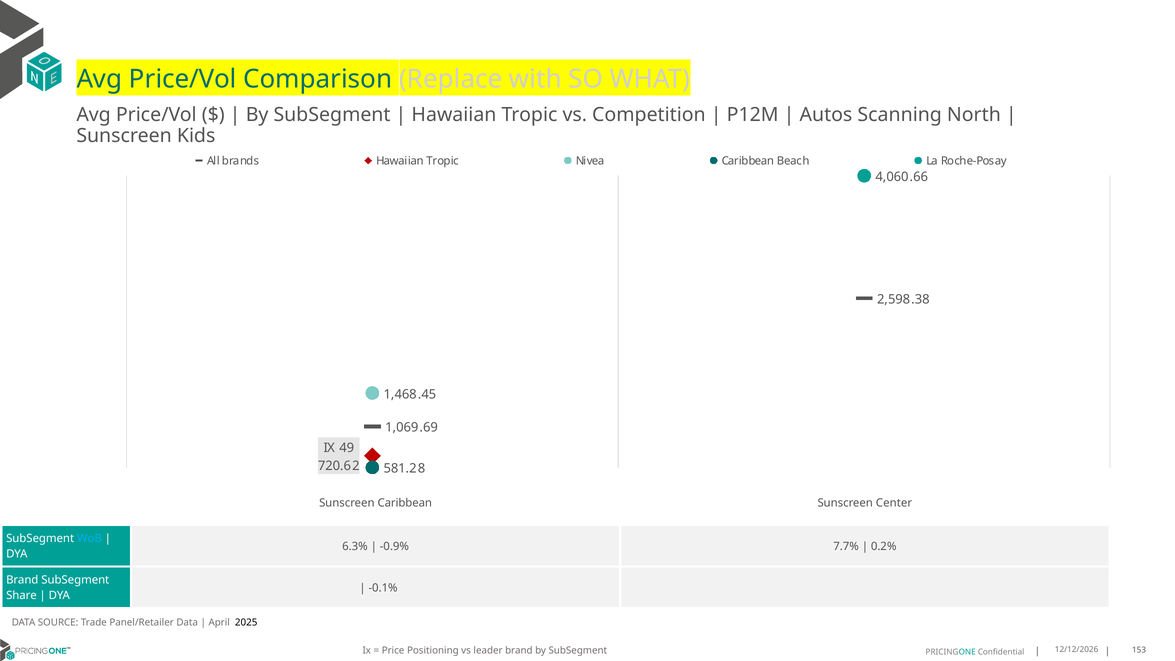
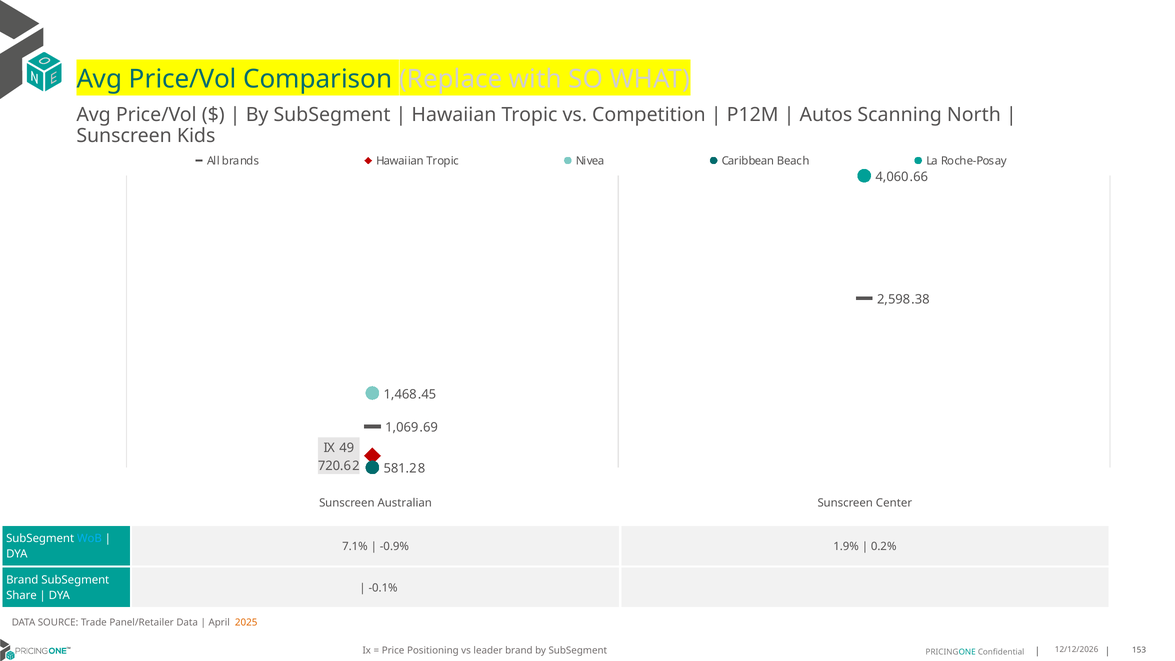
Sunscreen Caribbean: Caribbean -> Australian
6.3%: 6.3% -> 7.1%
7.7%: 7.7% -> 1.9%
2025 colour: black -> orange
